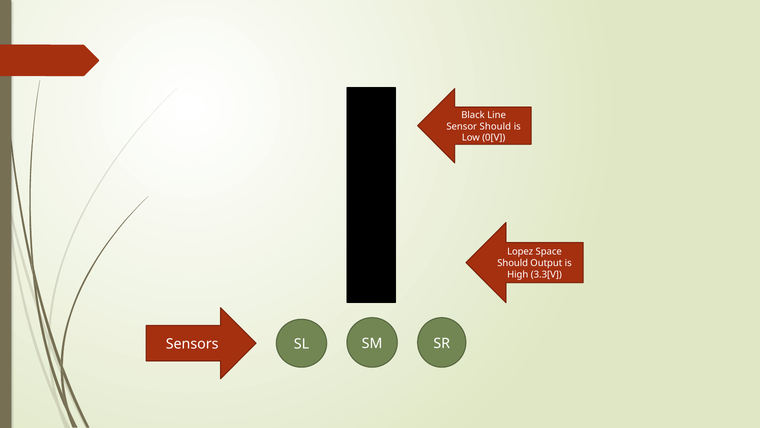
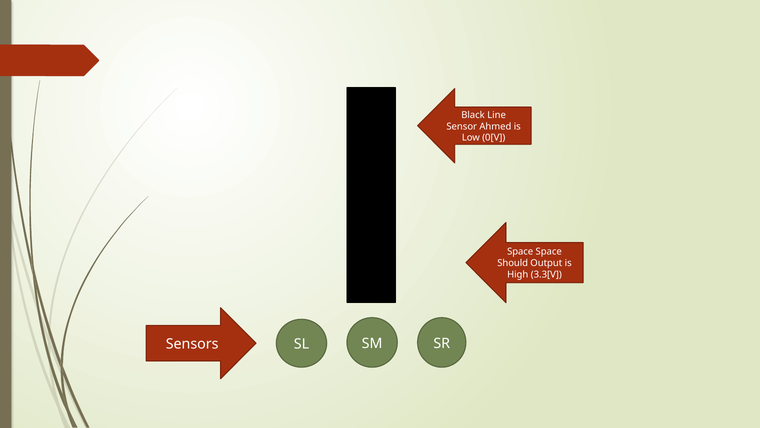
Sensor Should: Should -> Ahmed
Lopez at (520, 252): Lopez -> Space
